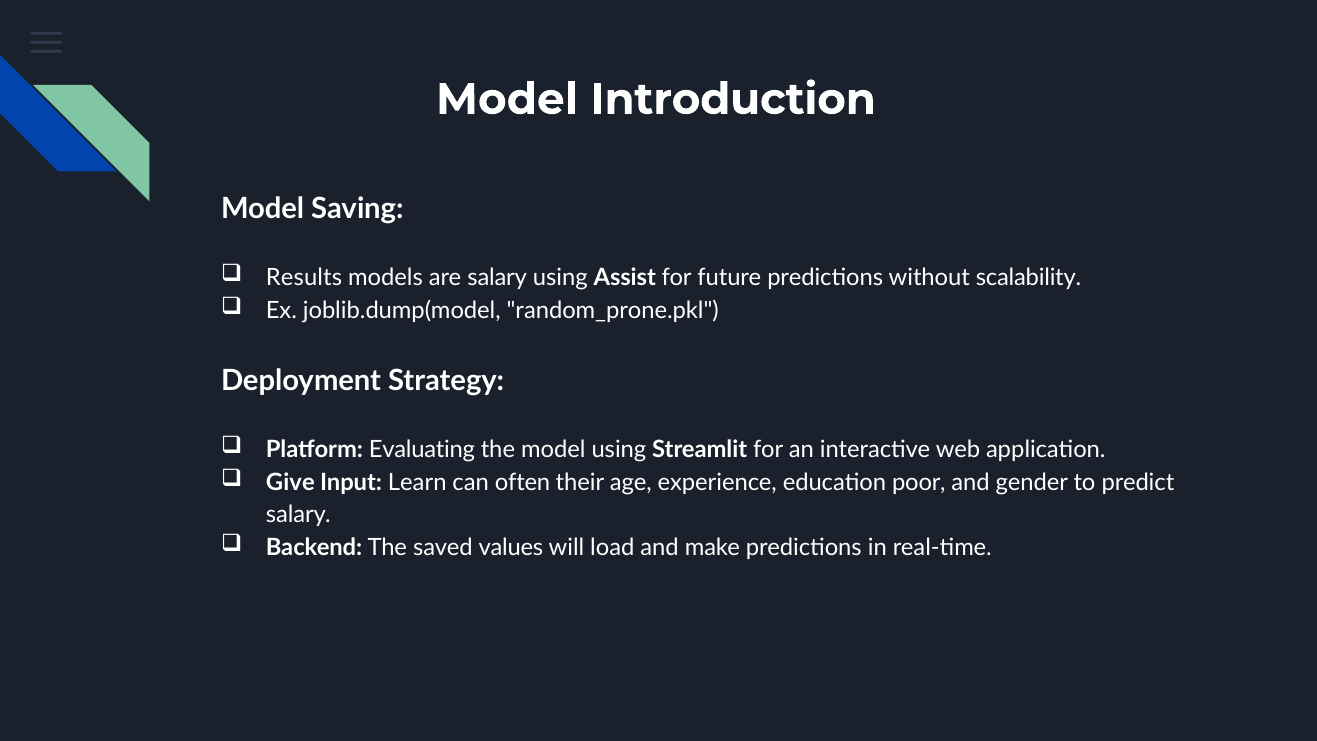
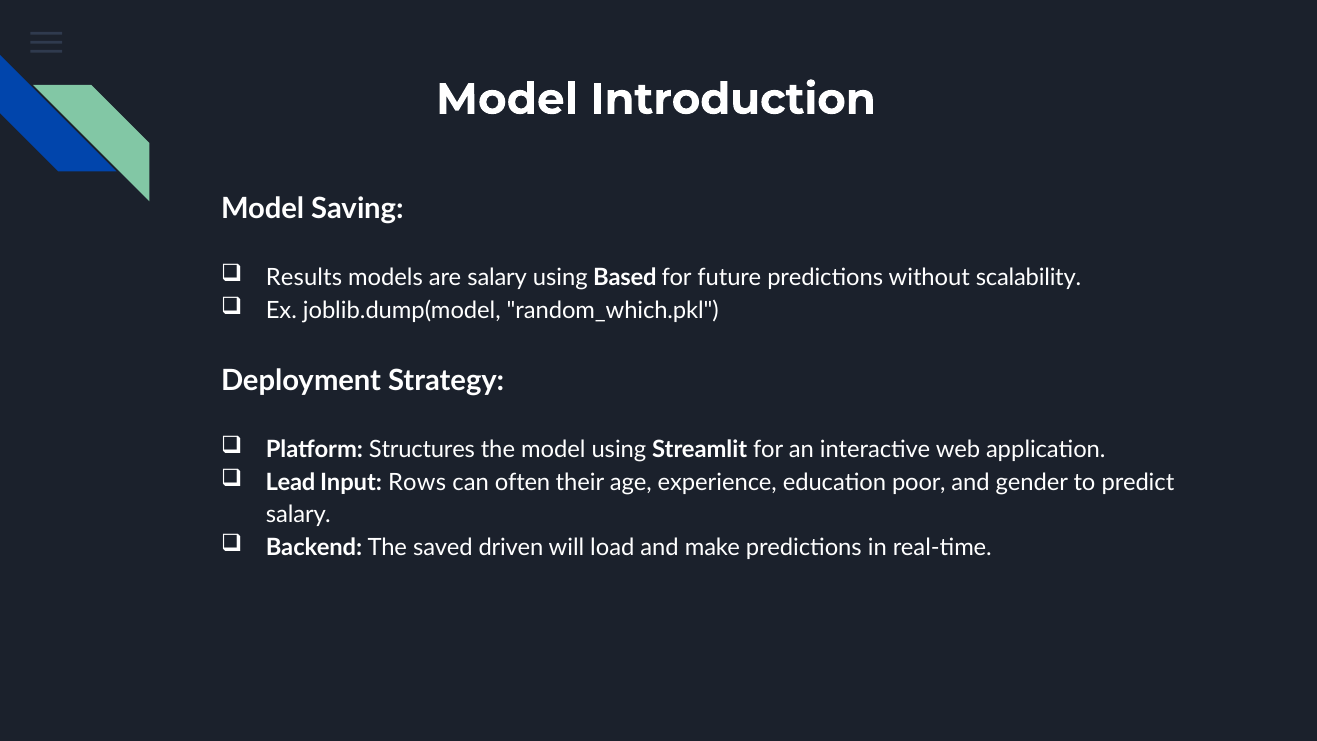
Assist: Assist -> Based
random_prone.pkl: random_prone.pkl -> random_which.pkl
Evaluating: Evaluating -> Structures
Give: Give -> Lead
Learn: Learn -> Rows
values: values -> driven
